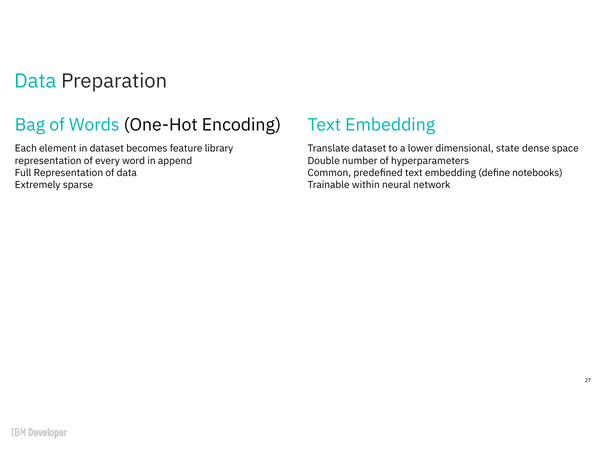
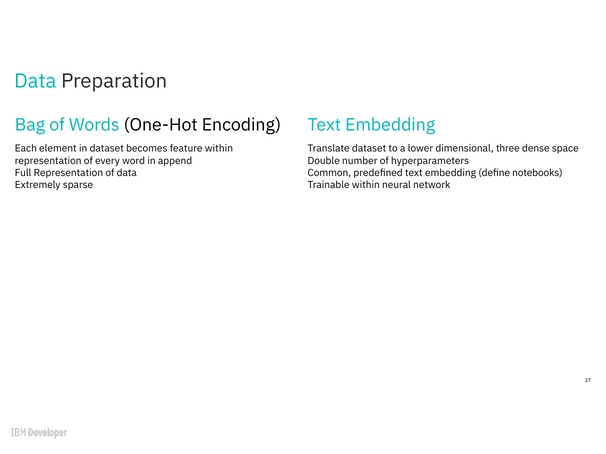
feature library: library -> within
state: state -> three
